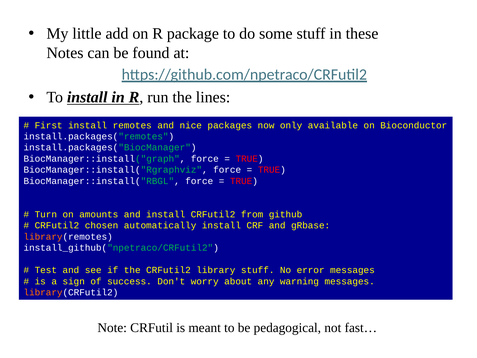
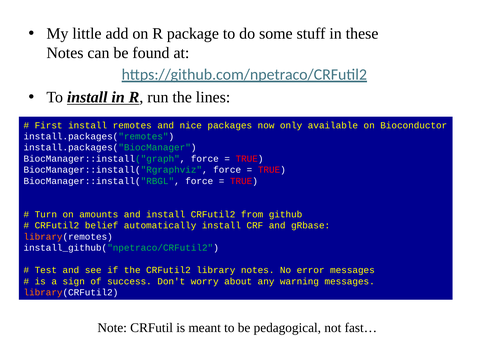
chosen: chosen -> belief
library stuff: stuff -> notes
